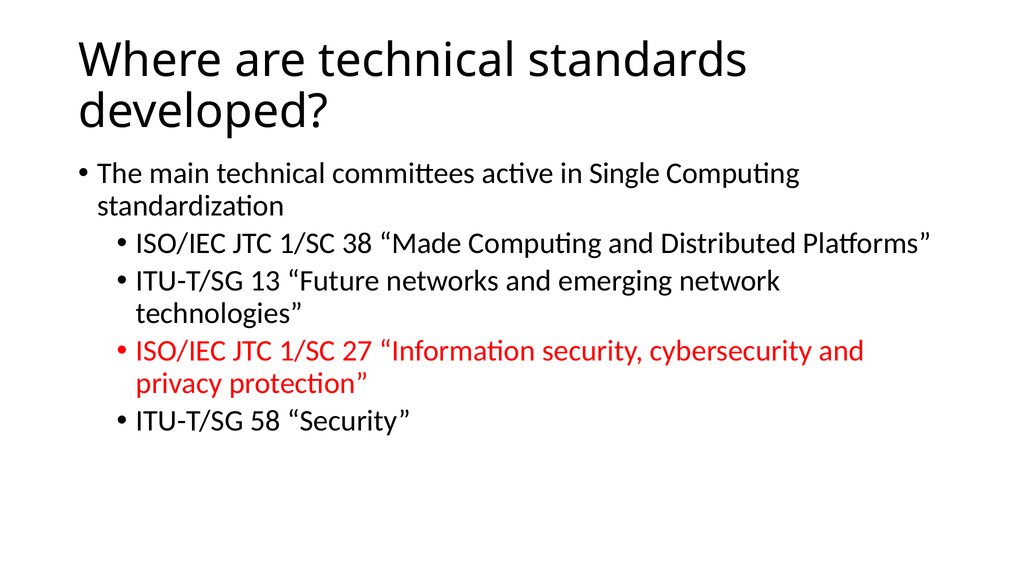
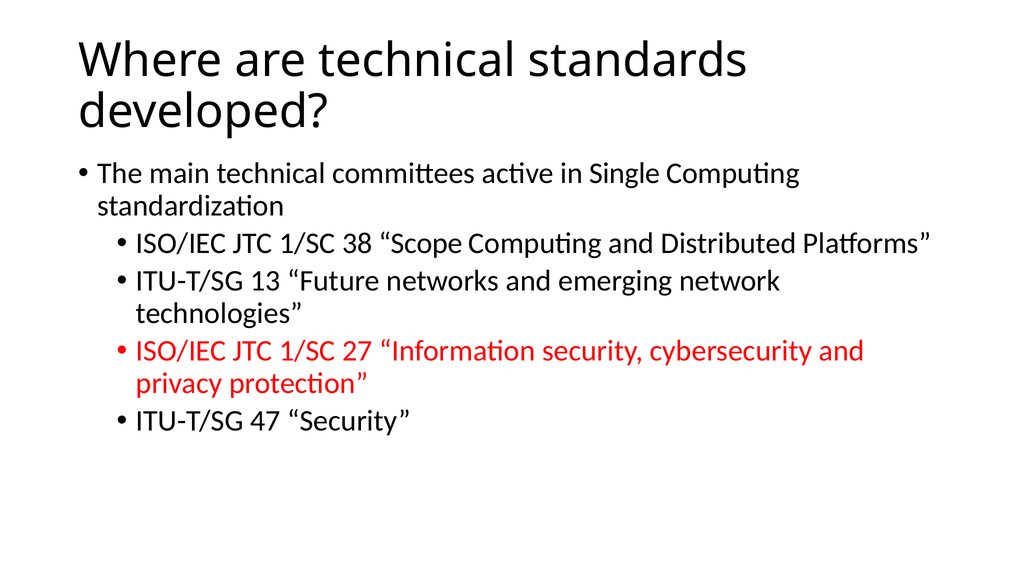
Made: Made -> Scope
58: 58 -> 47
